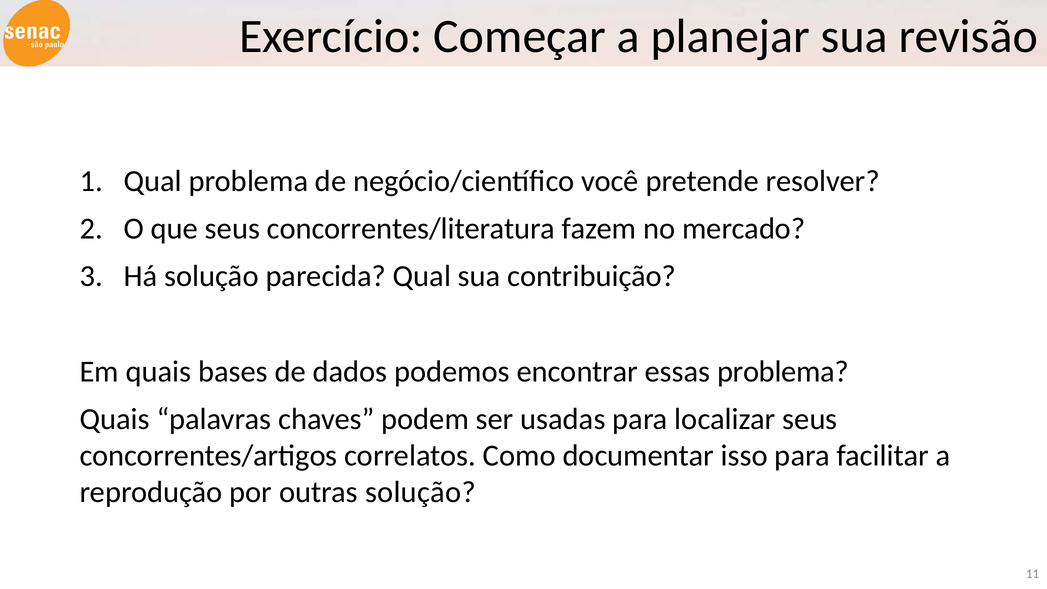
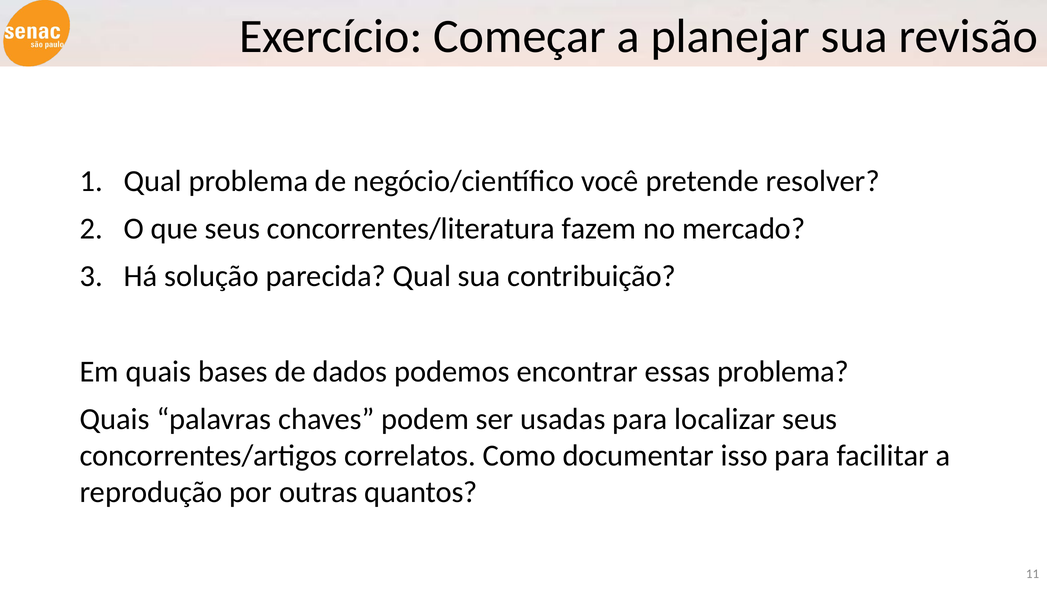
outras solução: solução -> quantos
